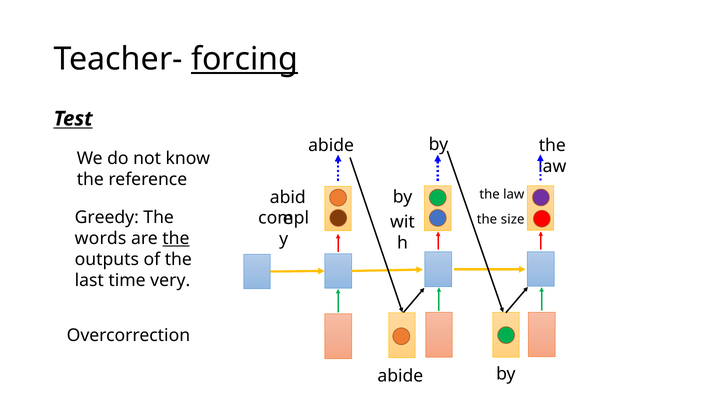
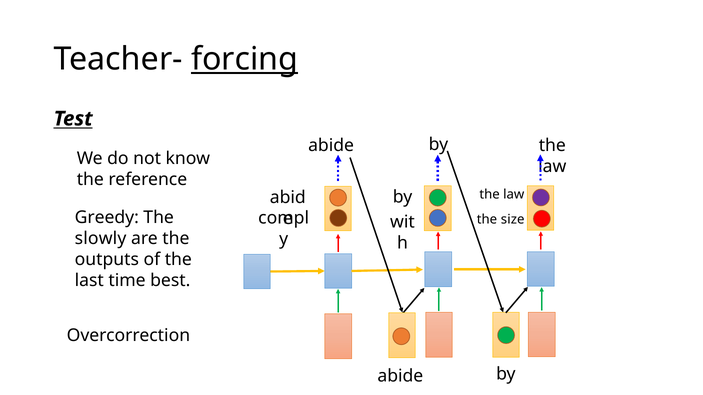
words: words -> slowly
the at (176, 239) underline: present -> none
very: very -> best
